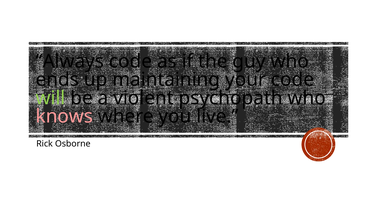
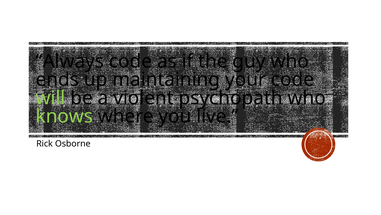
knows colour: pink -> light green
